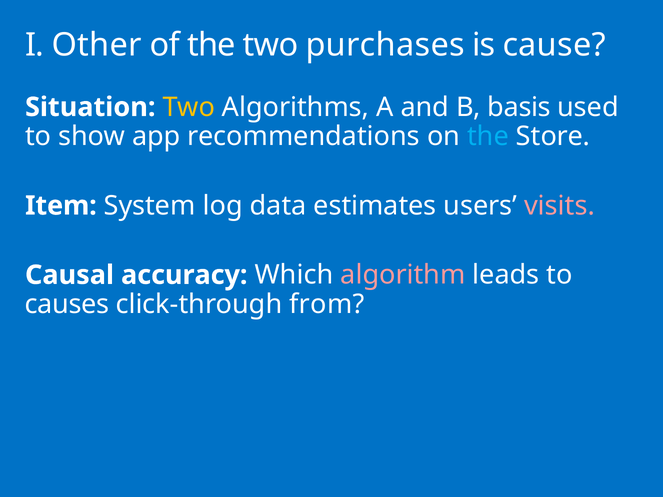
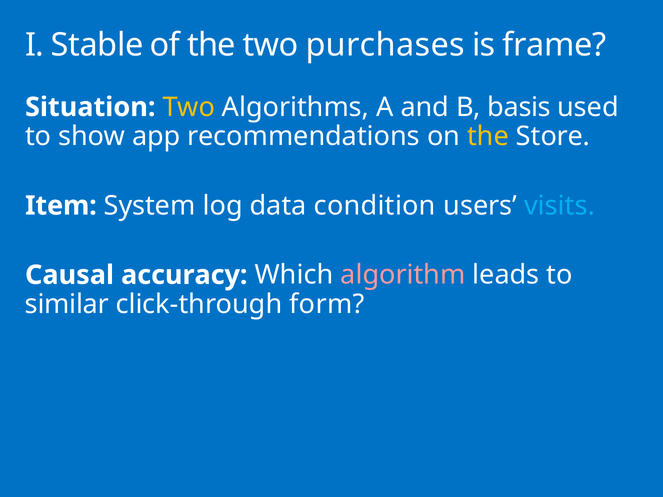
Other: Other -> Stable
cause: cause -> frame
the at (488, 136) colour: light blue -> yellow
estimates: estimates -> condition
visits colour: pink -> light blue
causes: causes -> similar
from: from -> form
